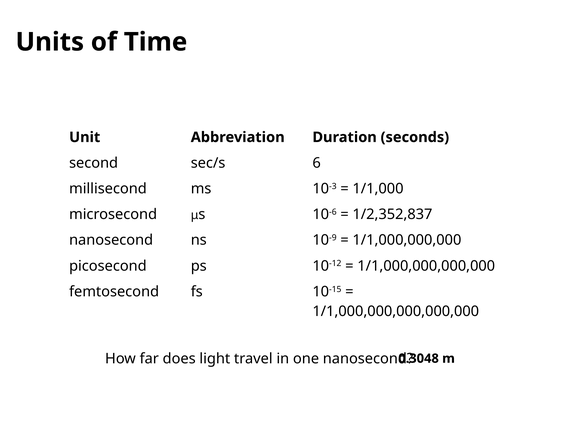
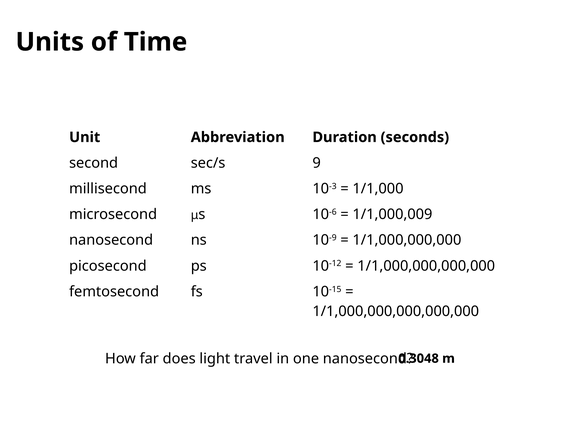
6: 6 -> 9
1/2,352,837: 1/2,352,837 -> 1/1,000,009
